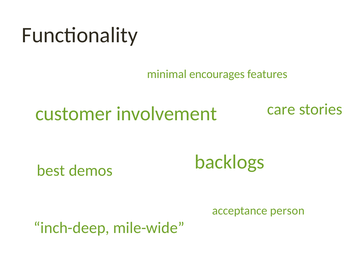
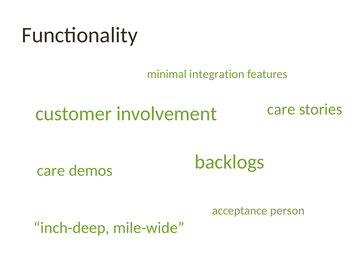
encourages: encourages -> integration
best at (51, 170): best -> care
